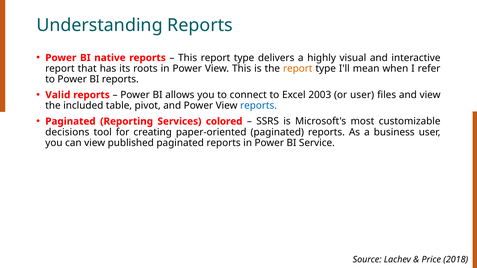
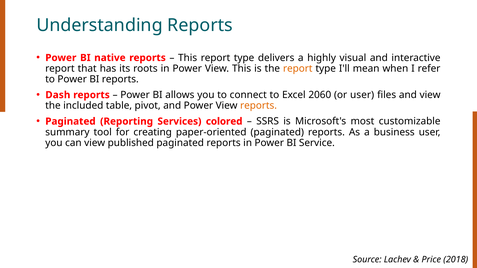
Valid: Valid -> Dash
2003: 2003 -> 2060
reports at (259, 106) colour: blue -> orange
decisions: decisions -> summary
